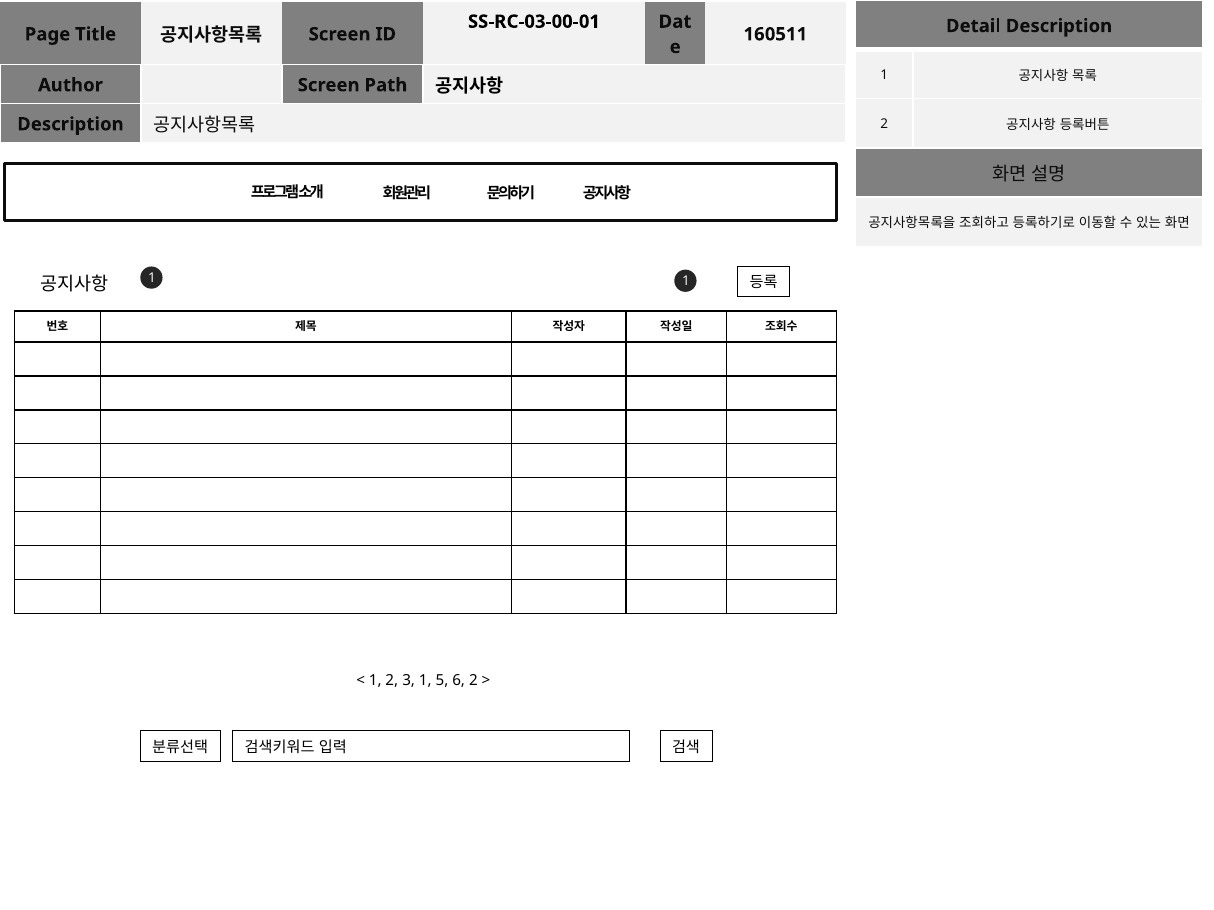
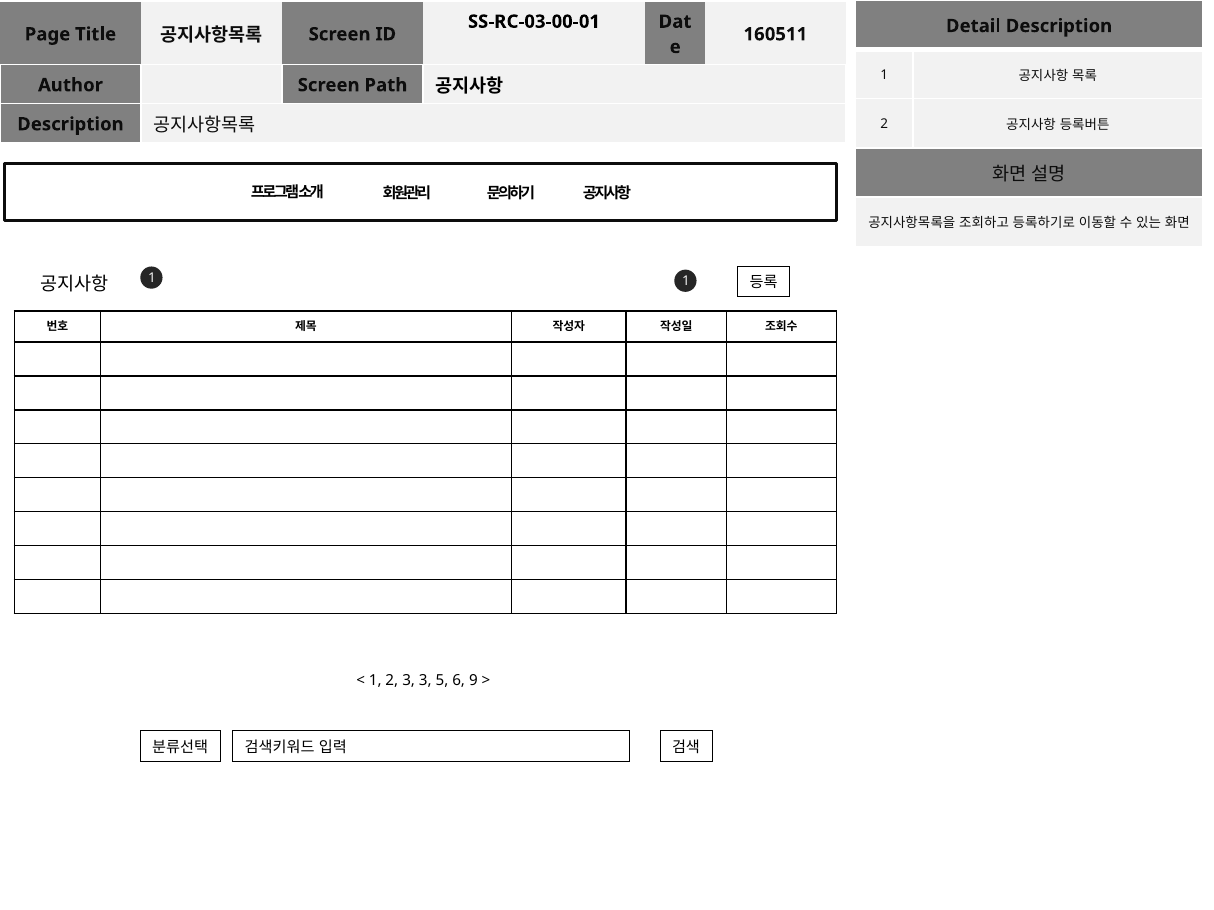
3 1: 1 -> 3
6 2: 2 -> 9
